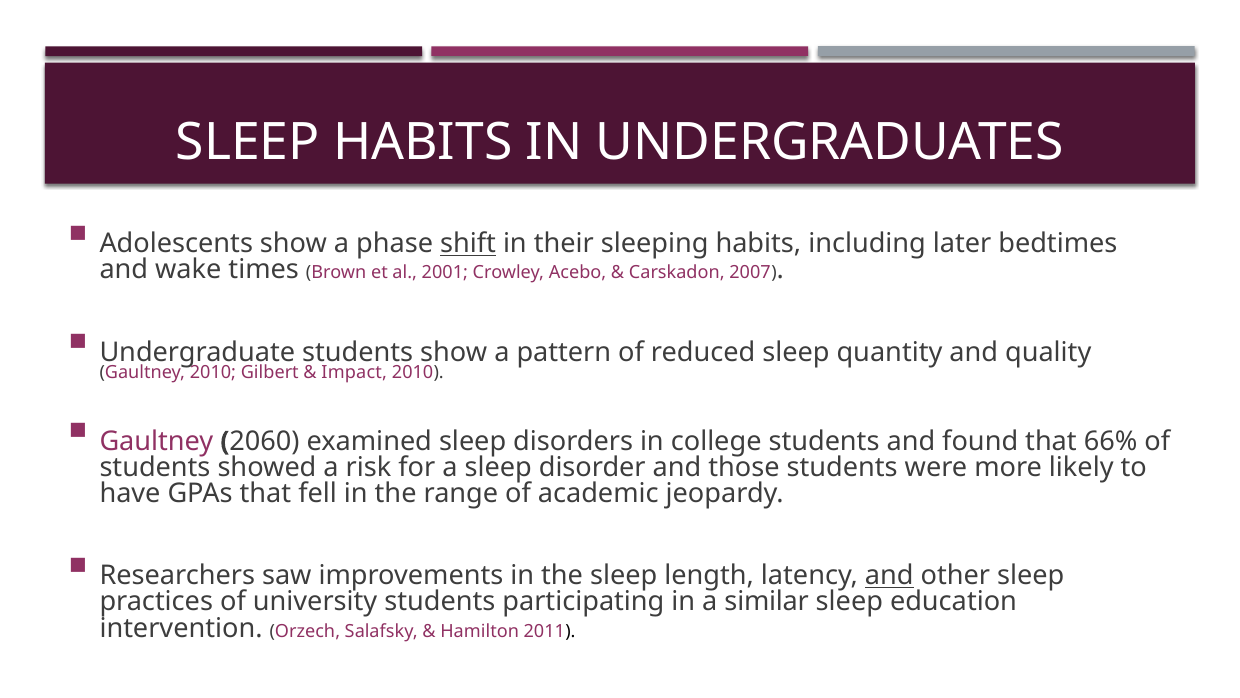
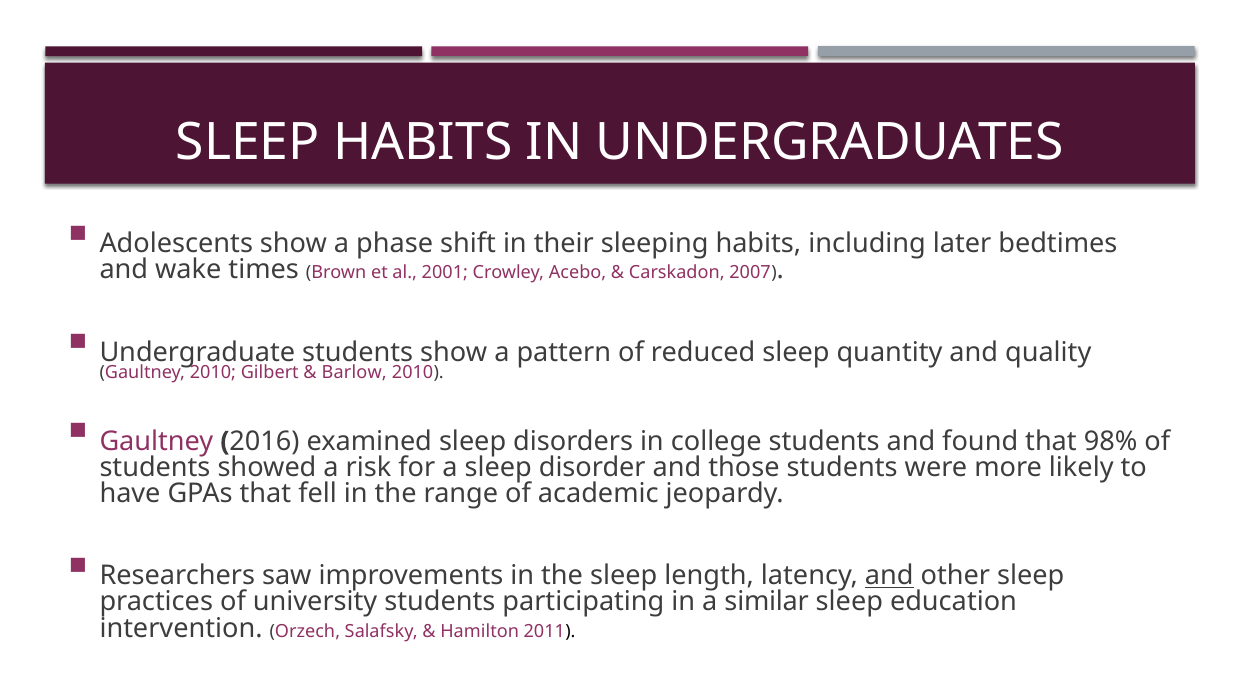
shift underline: present -> none
Impact: Impact -> Barlow
2060: 2060 -> 2016
66%: 66% -> 98%
